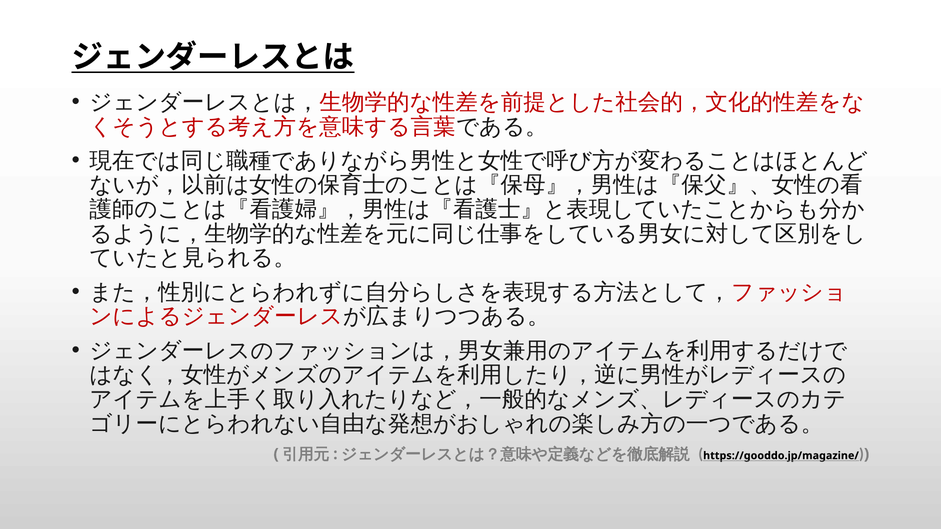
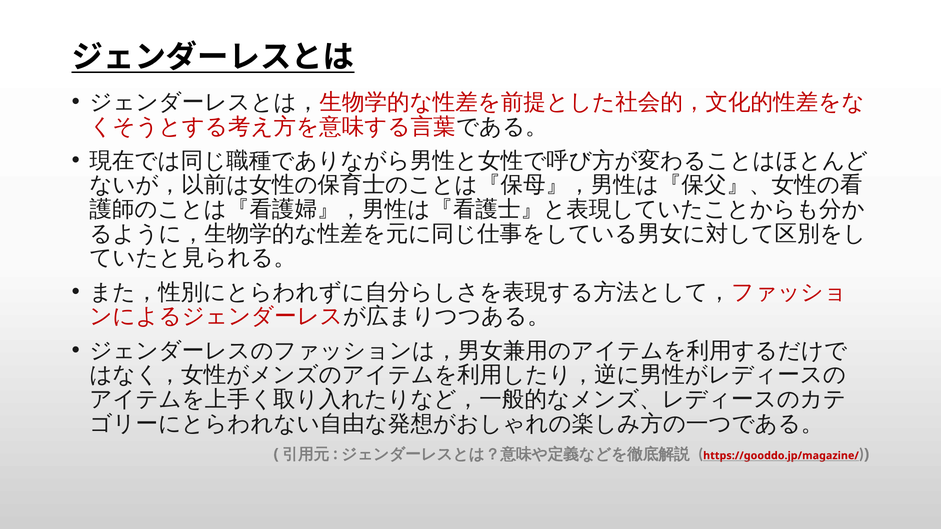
https://gooddo.jp/magazine/ colour: black -> red
